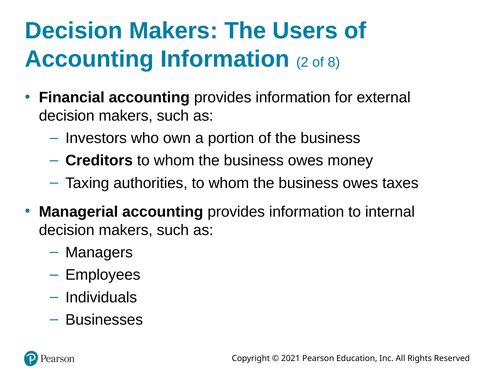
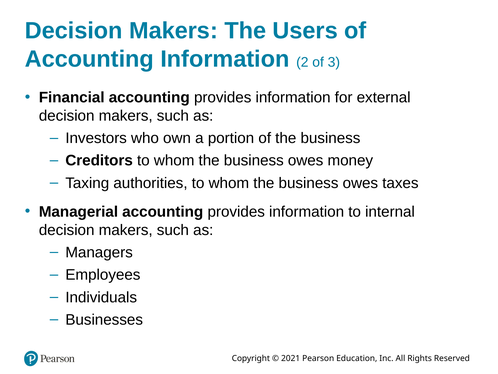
8: 8 -> 3
